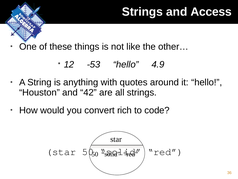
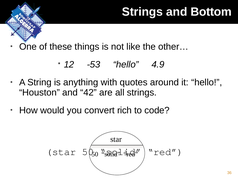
Access: Access -> Bottom
